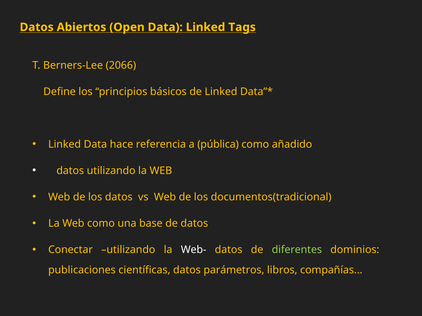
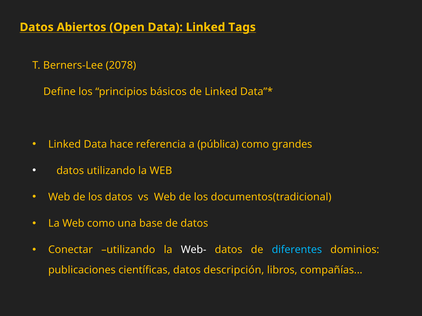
2066: 2066 -> 2078
añadido: añadido -> grandes
diferentes colour: light green -> light blue
parámetros: parámetros -> descripción
